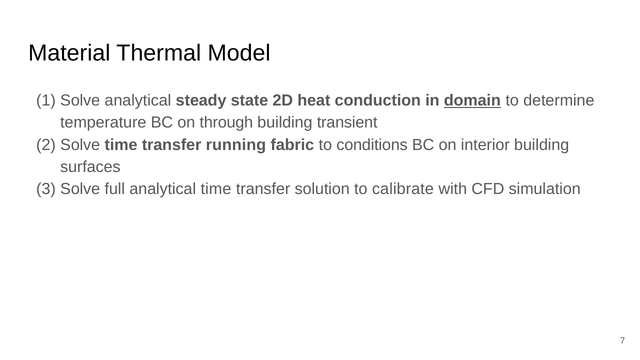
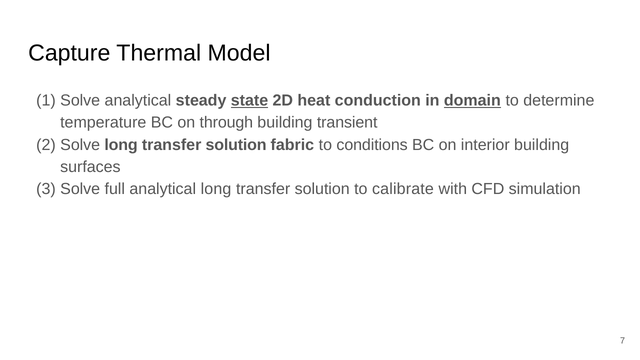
Material: Material -> Capture
state underline: none -> present
Solve time: time -> long
running at (236, 145): running -> solution
analytical time: time -> long
